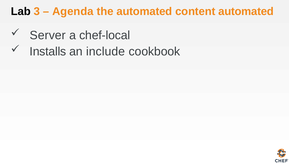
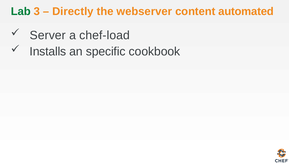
Lab colour: black -> green
Agenda: Agenda -> Directly
the automated: automated -> webserver
chef-local: chef-local -> chef-load
include: include -> specific
